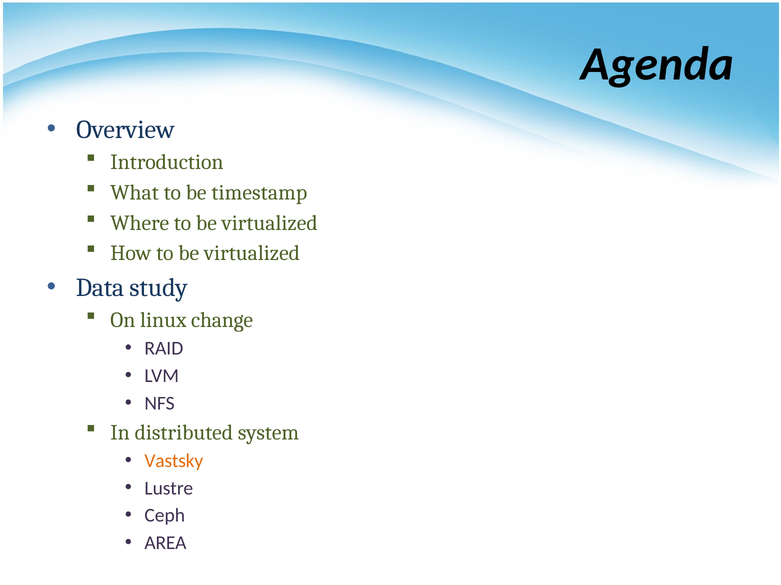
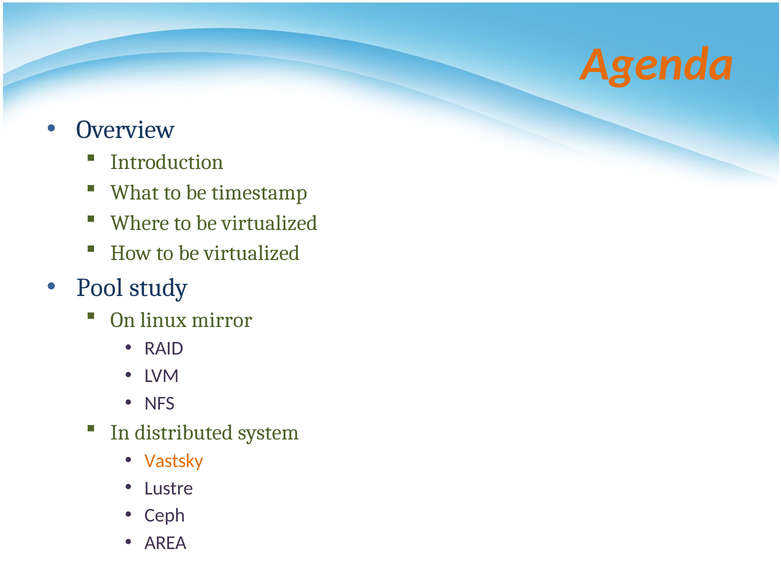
Agenda colour: black -> orange
Data: Data -> Pool
change: change -> mirror
